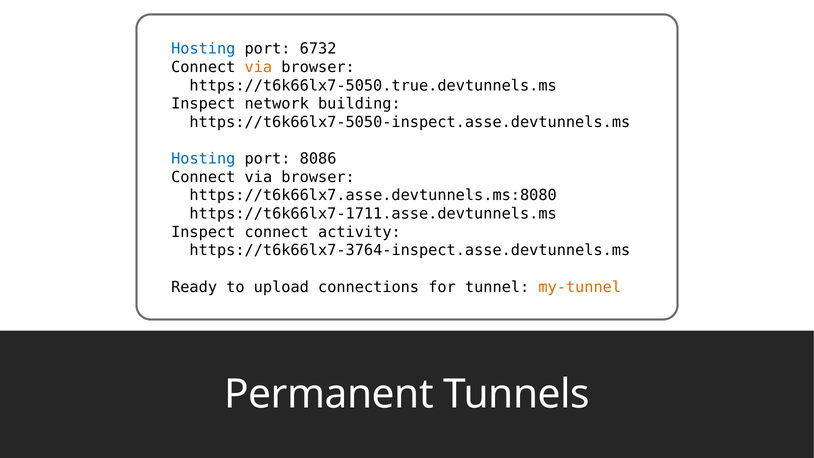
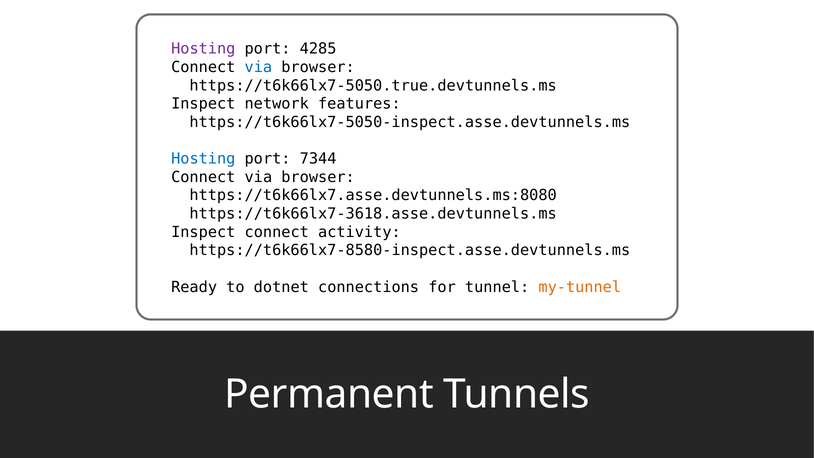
Hosting at (203, 49) colour: blue -> purple
6732: 6732 -> 4285
via at (258, 67) colour: orange -> blue
building: building -> features
8086: 8086 -> 7344
https://t6k66lx7-1711.asse.devtunnels.ms: https://t6k66lx7-1711.asse.devtunnels.ms -> https://t6k66lx7-3618.asse.devtunnels.ms
https://t6k66lx7-3764-inspect.asse.devtunnels.ms: https://t6k66lx7-3764-inspect.asse.devtunnels.ms -> https://t6k66lx7-8580-inspect.asse.devtunnels.ms
upload: upload -> dotnet
